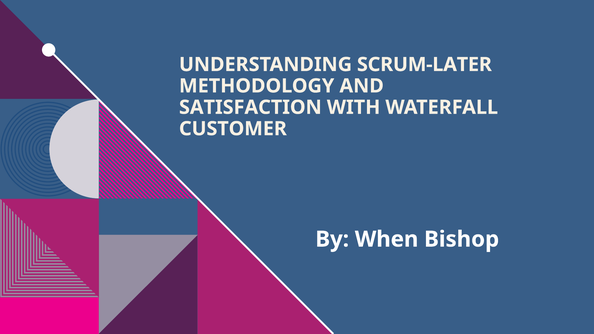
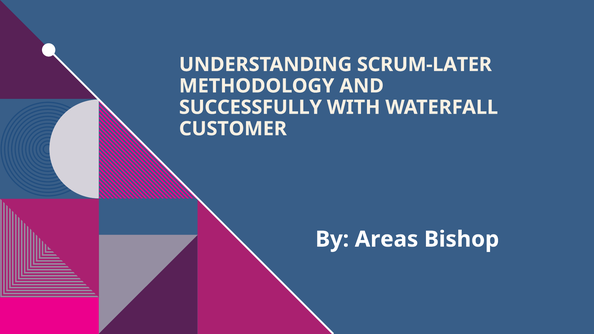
SATISFACTION: SATISFACTION -> SUCCESSFULLY
When: When -> Areas
